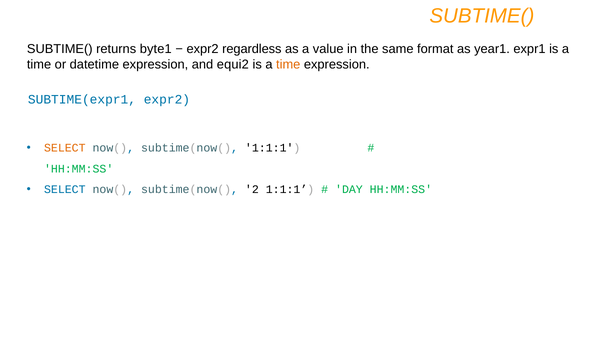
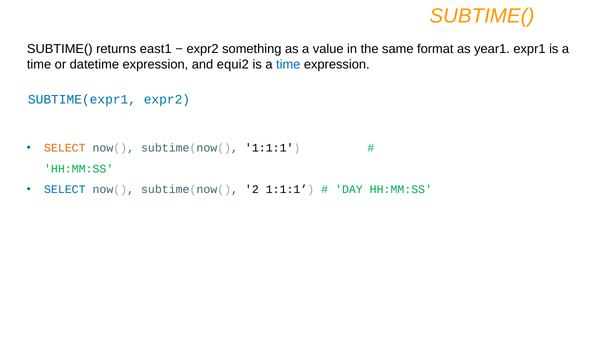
byte1: byte1 -> east1
regardless: regardless -> something
time at (288, 65) colour: orange -> blue
